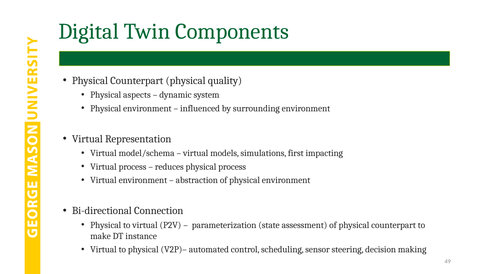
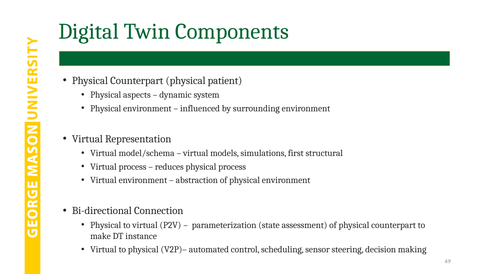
quality: quality -> patient
impacting: impacting -> structural
